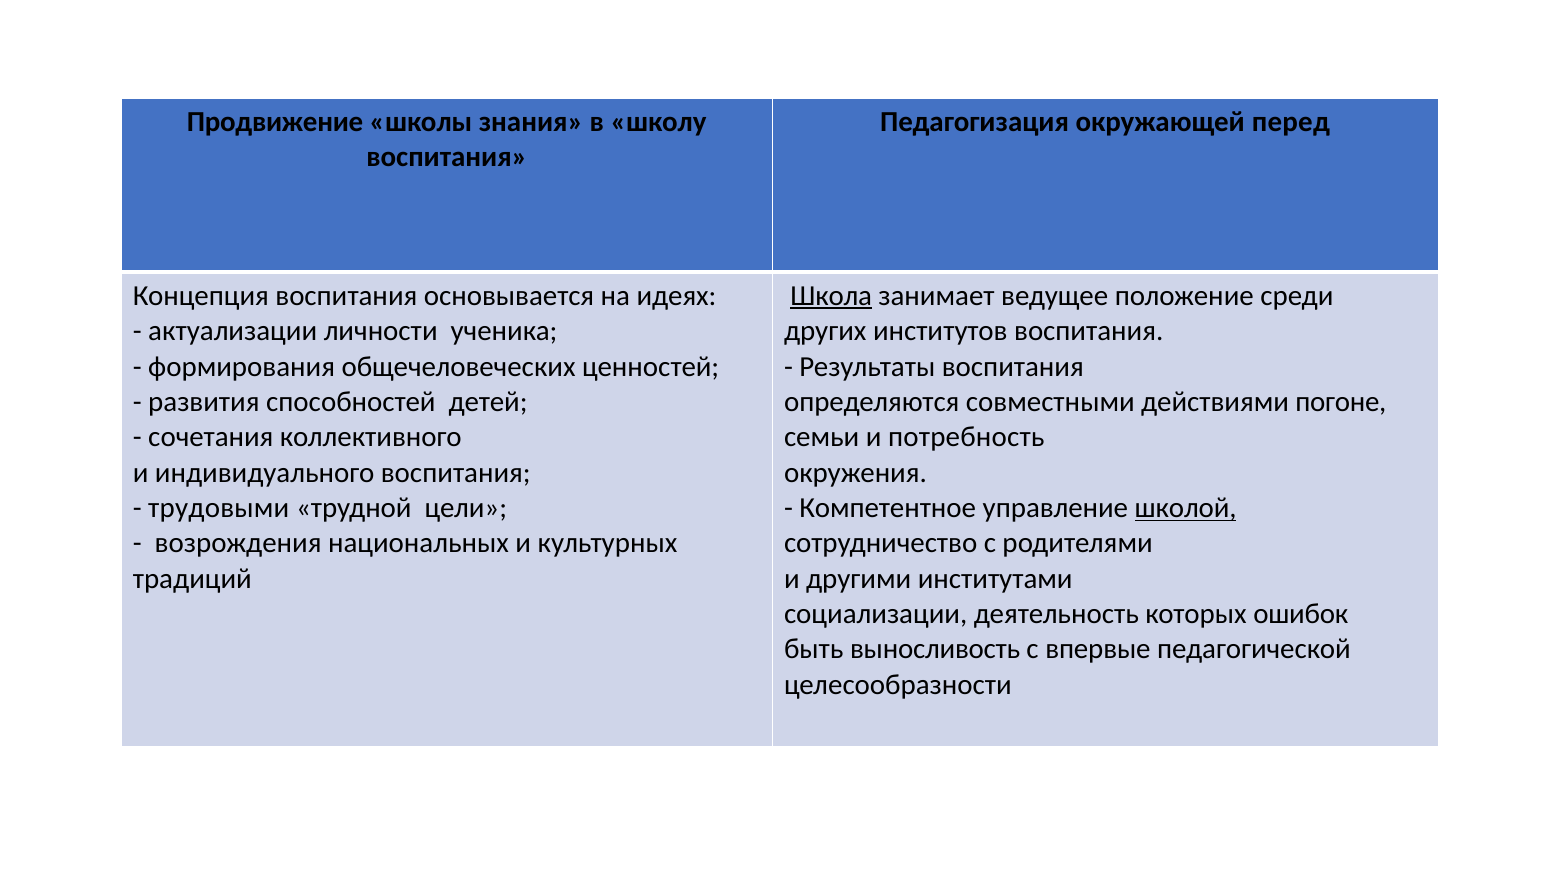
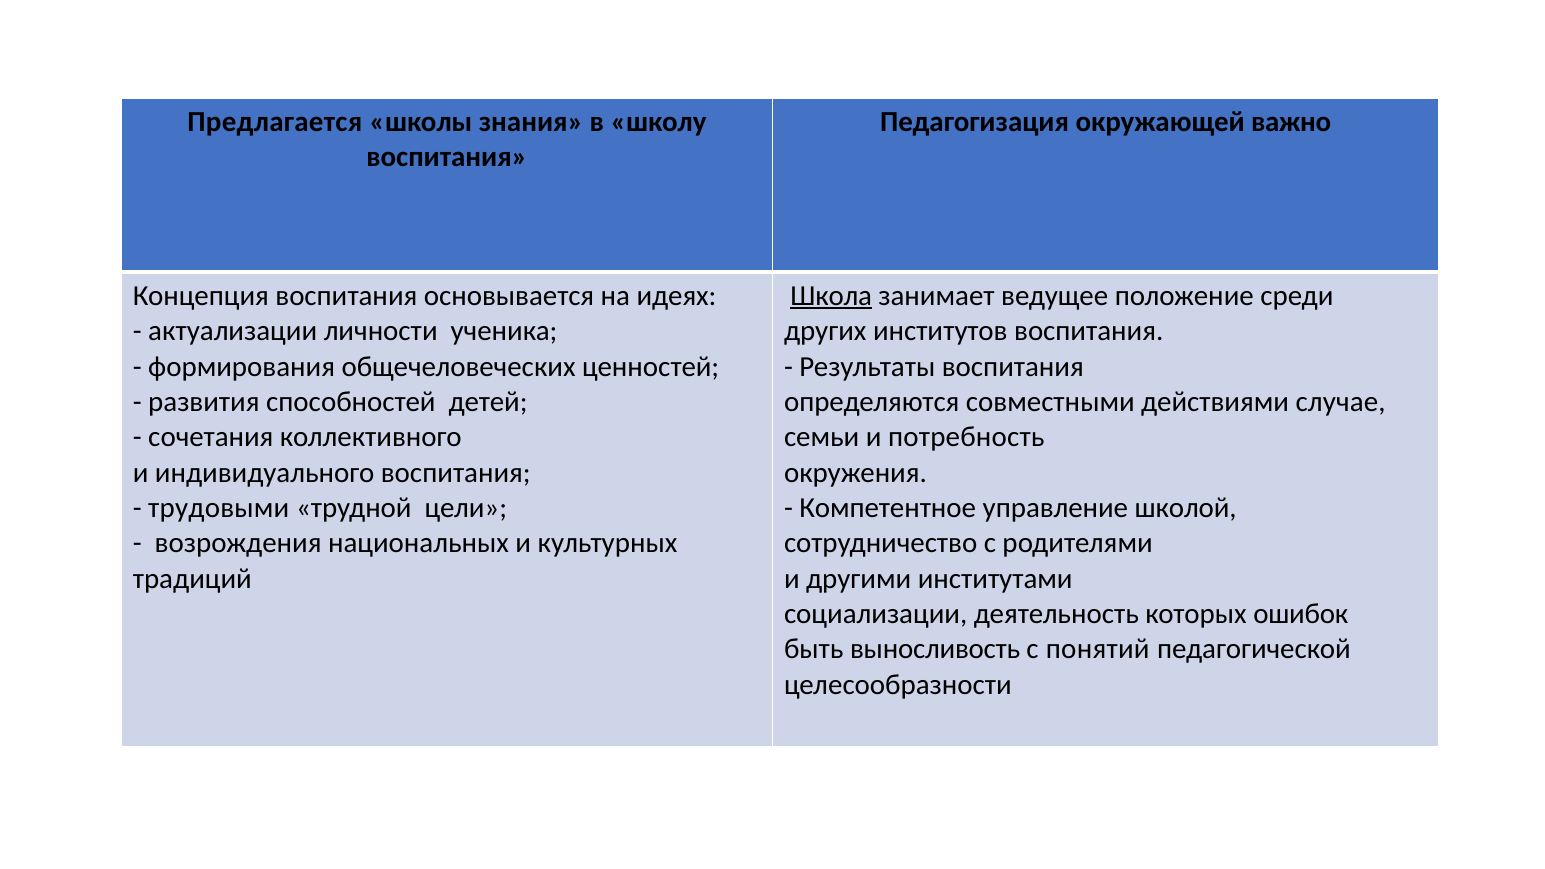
Продвижение: Продвижение -> Предлагается
перед: перед -> важно
погоне: погоне -> случае
школой underline: present -> none
впервые: впервые -> понятий
